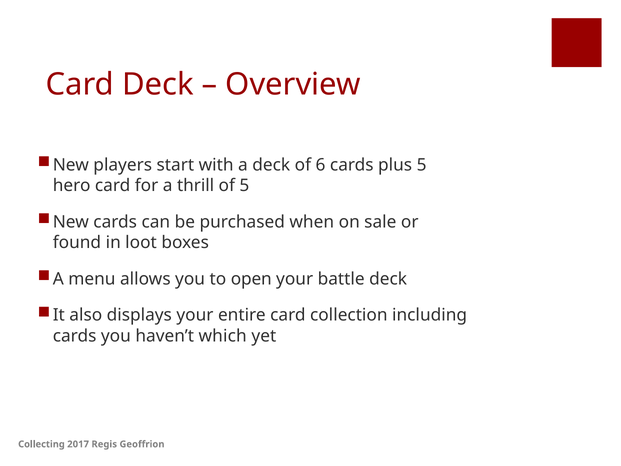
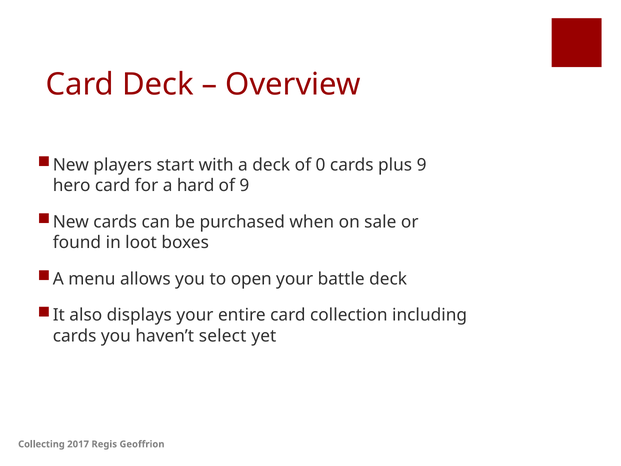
6: 6 -> 0
plus 5: 5 -> 9
thrill: thrill -> hard
of 5: 5 -> 9
which: which -> select
